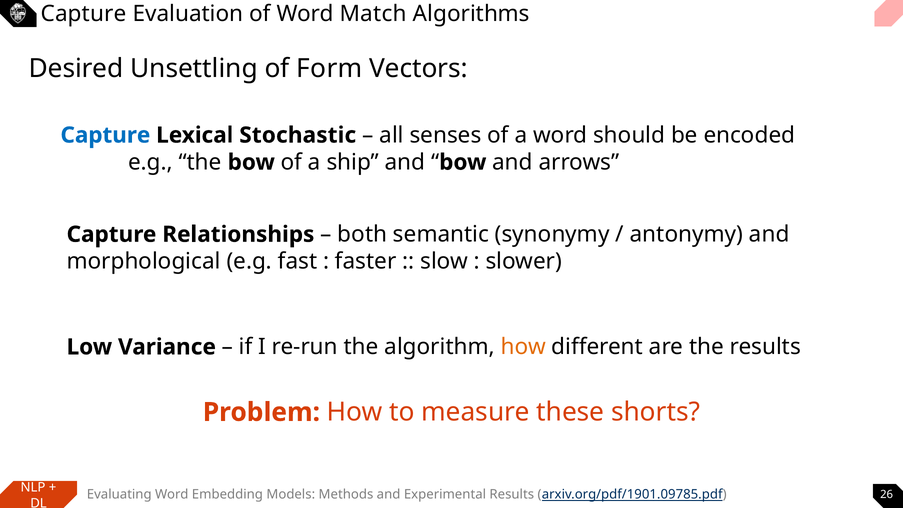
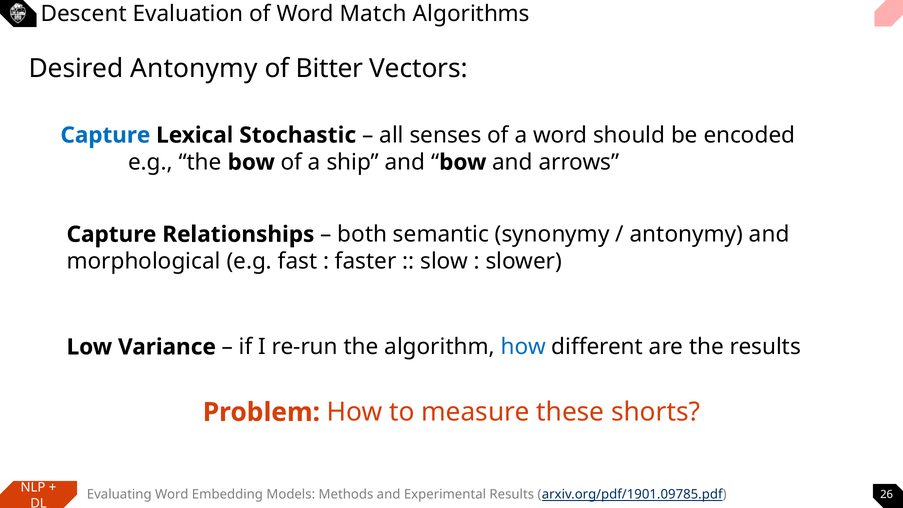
Capture at (84, 14): Capture -> Descent
Desired Unsettling: Unsettling -> Antonymy
Form: Form -> Bitter
how at (523, 347) colour: orange -> blue
